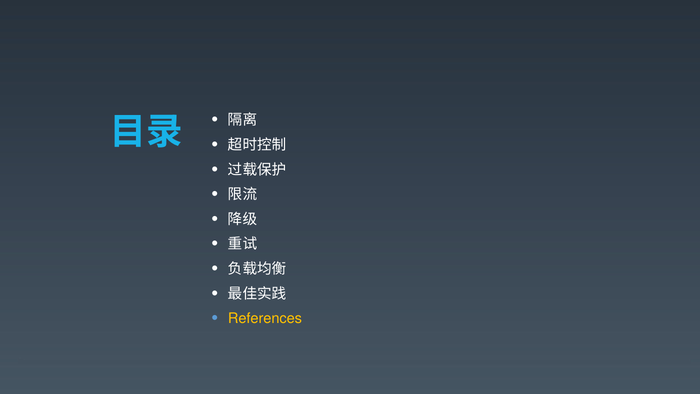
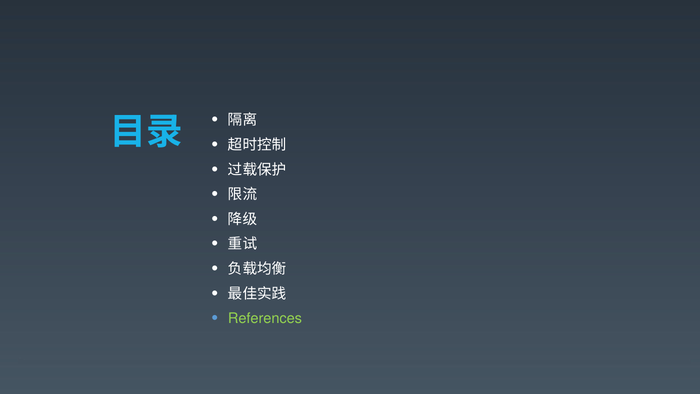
References colour: yellow -> light green
